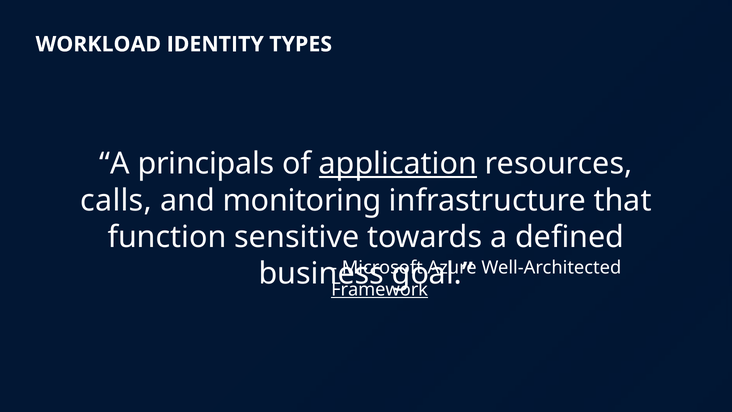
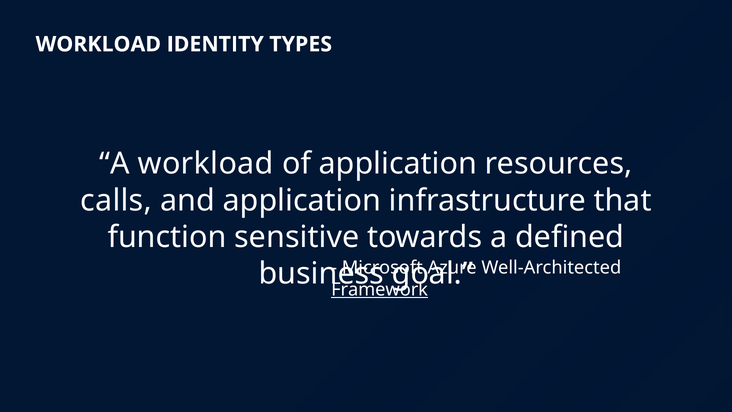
A principals: principals -> workload
application at (398, 164) underline: present -> none
and monitoring: monitoring -> application
